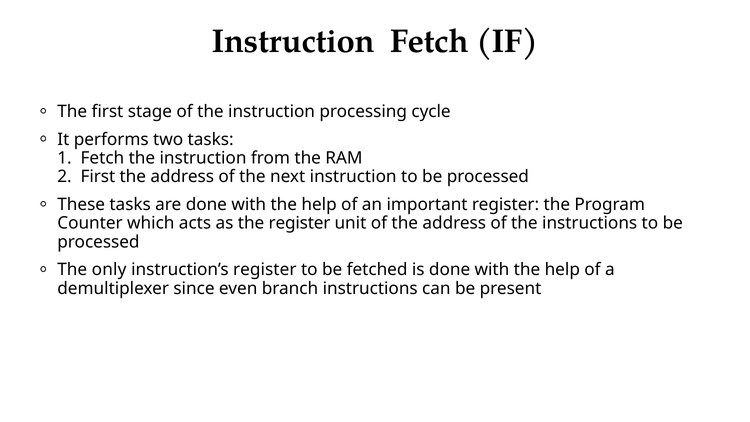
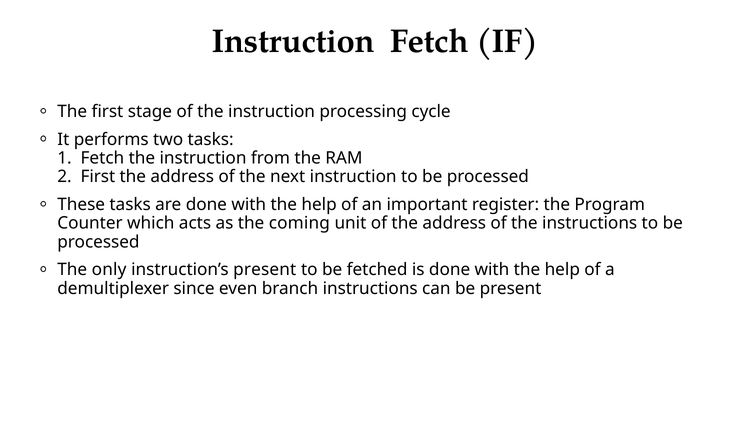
the register: register -> coming
instruction’s register: register -> present
